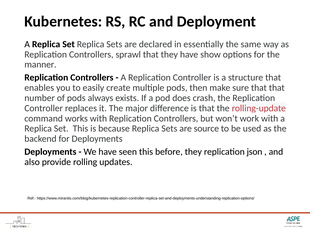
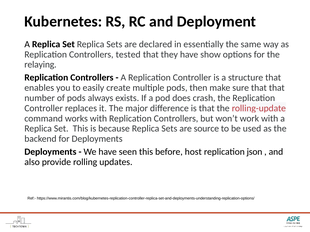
sprawl: sprawl -> tested
manner: manner -> relaying
before they: they -> host
